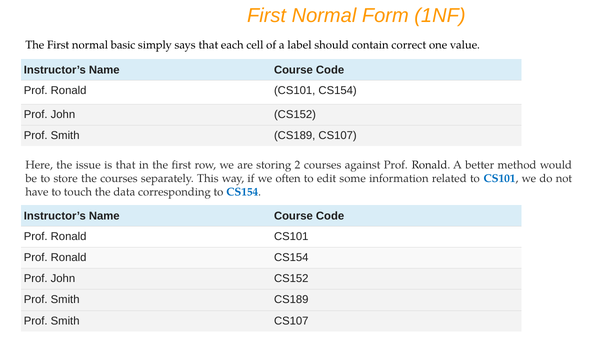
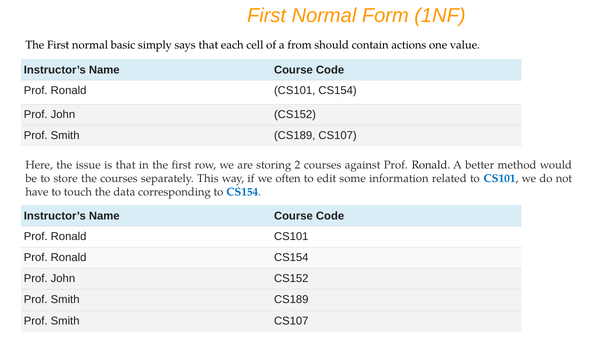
label: label -> from
correct: correct -> actions
